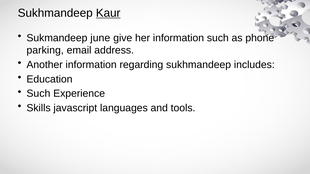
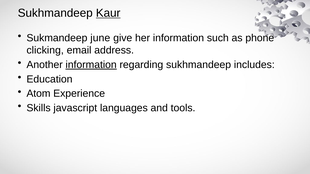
parking: parking -> clicking
information at (91, 65) underline: none -> present
Such at (38, 94): Such -> Atom
